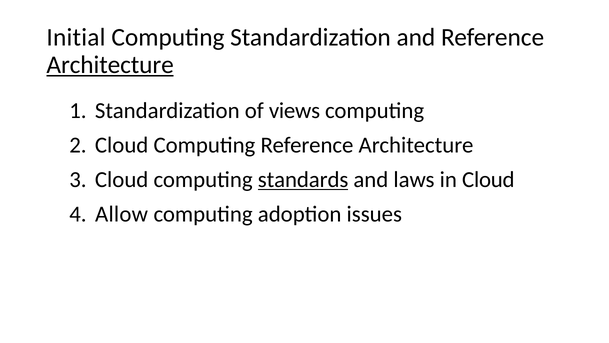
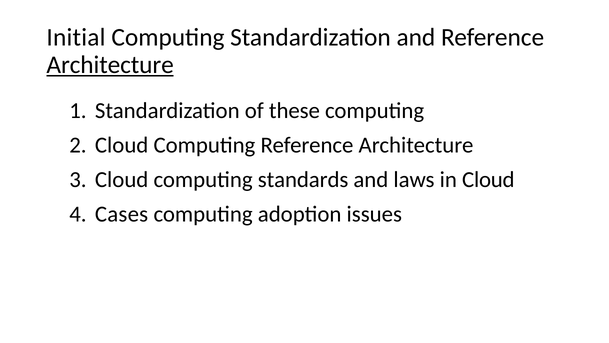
views: views -> these
standards underline: present -> none
Allow: Allow -> Cases
